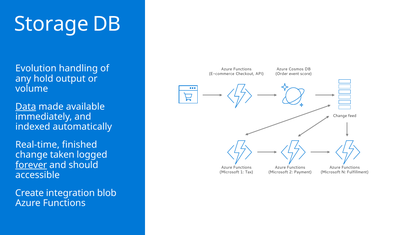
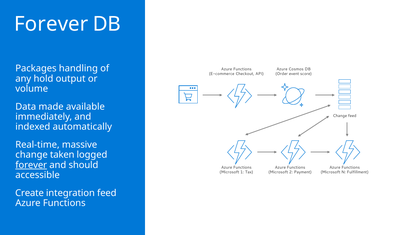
Storage at (51, 24): Storage -> Forever
Evolution: Evolution -> Packages
Data underline: present -> none
finished: finished -> massive
integration blob: blob -> feed
